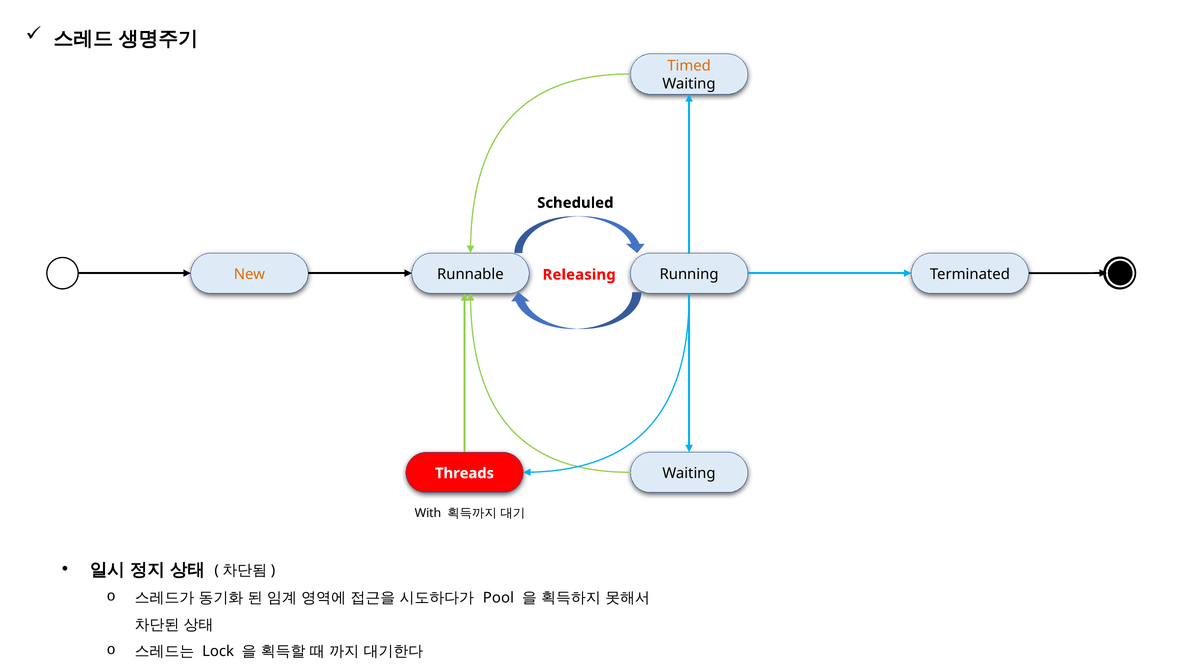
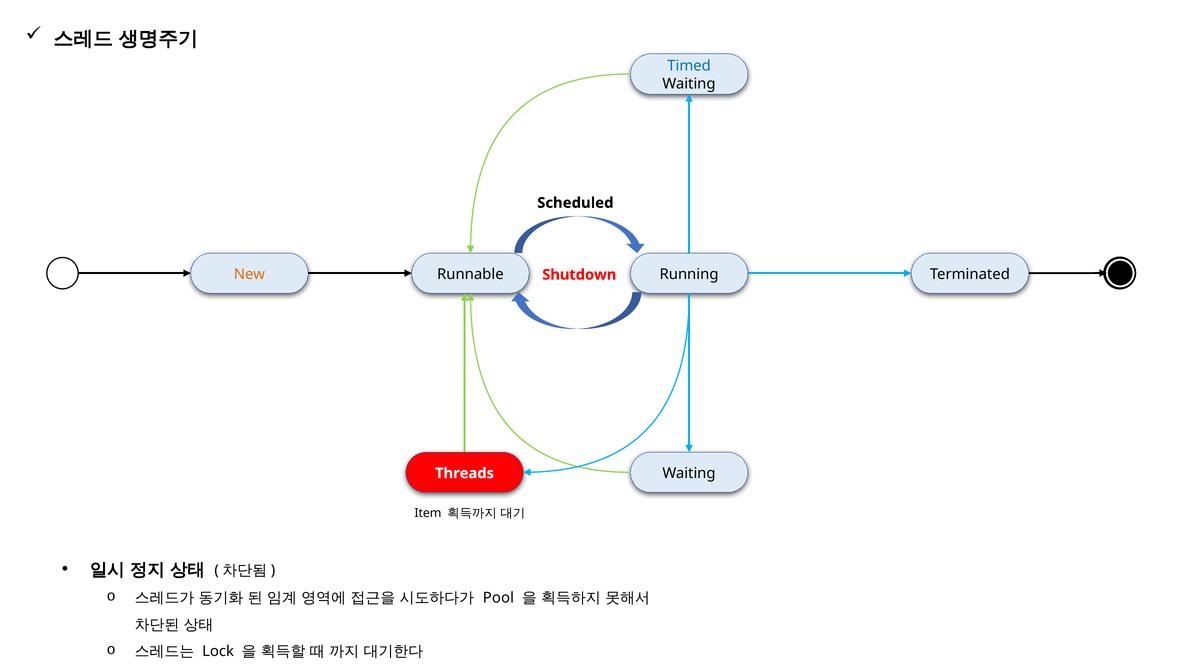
Timed colour: orange -> blue
Releasing: Releasing -> Shutdown
With: With -> Item
